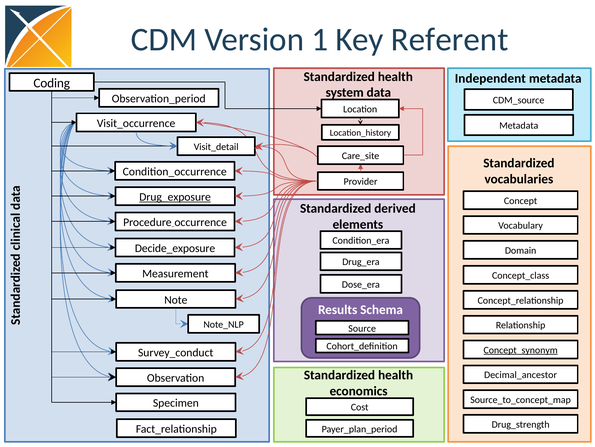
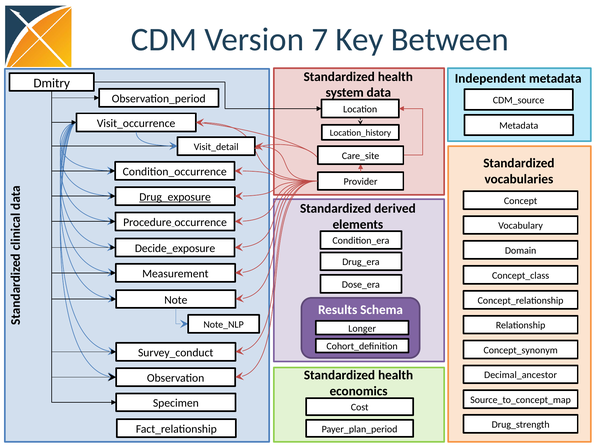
1: 1 -> 7
Referent: Referent -> Between
Coding: Coding -> Dmitry
Source: Source -> Longer
Concept_synonym underline: present -> none
